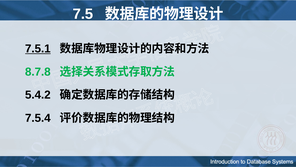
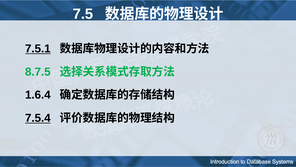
8.7.8: 8.7.8 -> 8.7.5
5.4.2: 5.4.2 -> 1.6.4
7.5.4 underline: none -> present
